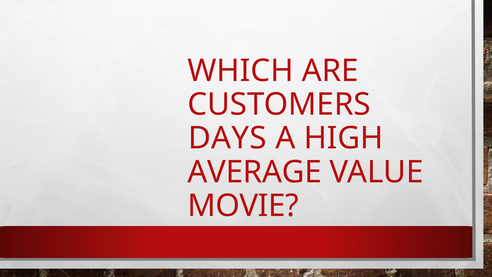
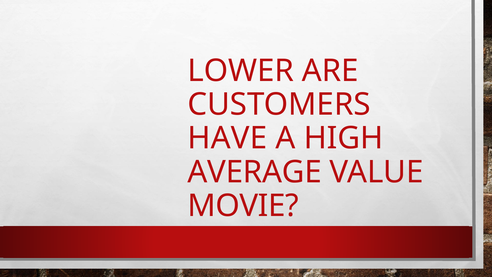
WHICH: WHICH -> LOWER
DAYS: DAYS -> HAVE
